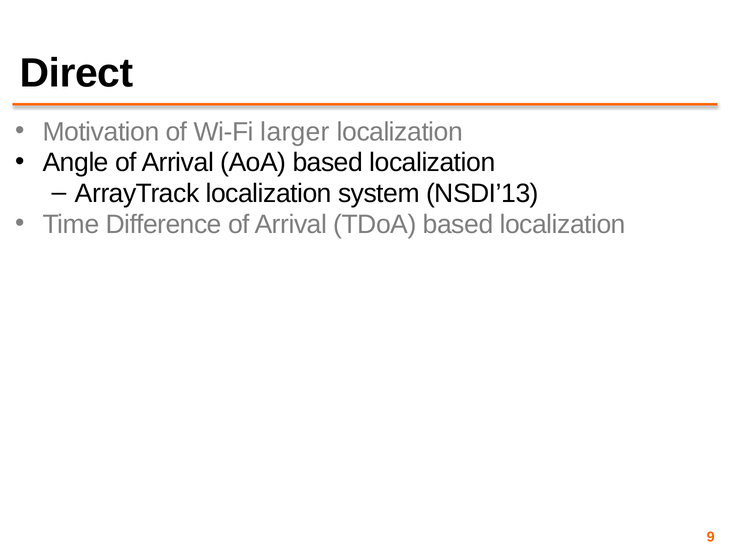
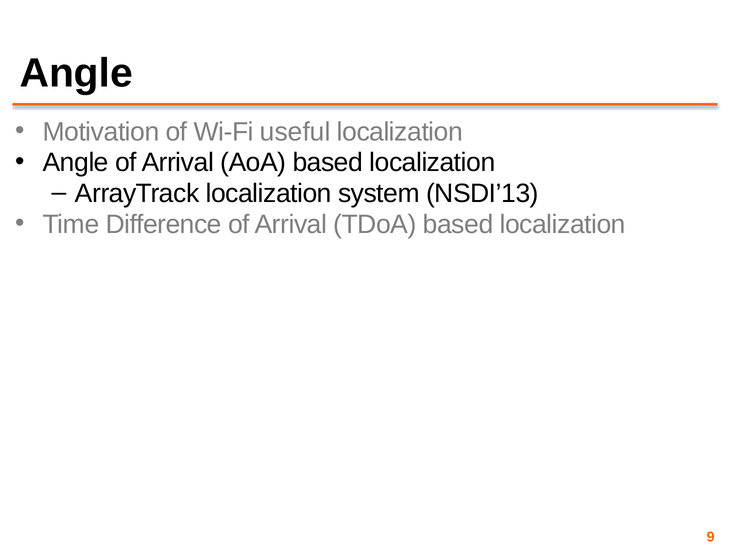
Direct at (76, 73): Direct -> Angle
larger: larger -> useful
